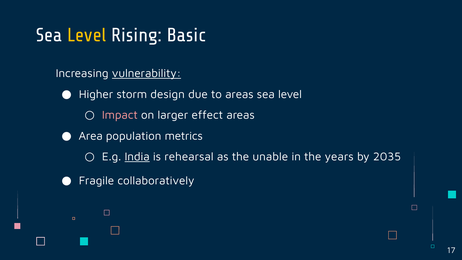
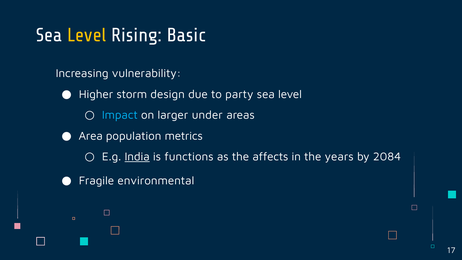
vulnerability underline: present -> none
to areas: areas -> party
Impact colour: pink -> light blue
effect: effect -> under
rehearsal: rehearsal -> functions
unable: unable -> affects
2035: 2035 -> 2084
collaboratively: collaboratively -> environmental
